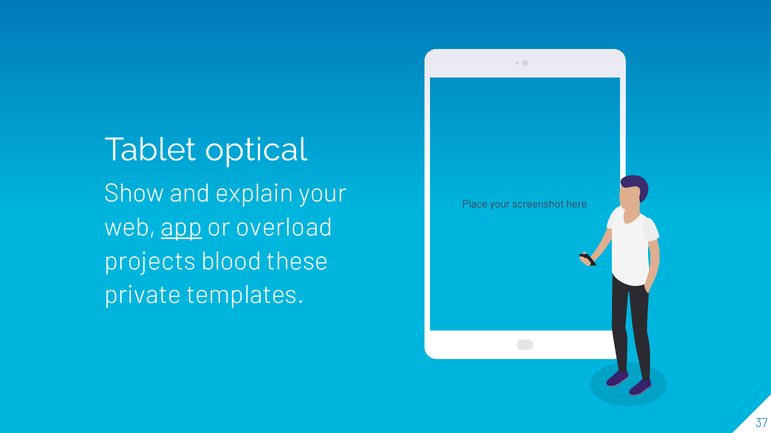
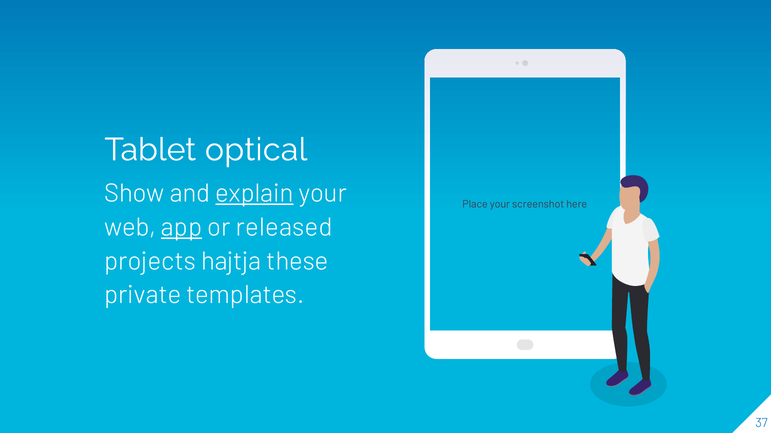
explain underline: none -> present
overload: overload -> released
blood: blood -> hajtja
